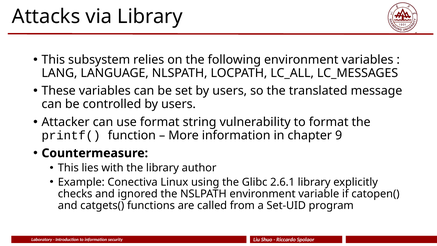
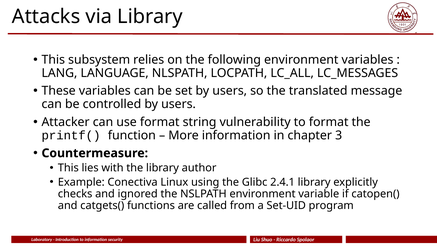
9: 9 -> 3
2.6.1: 2.6.1 -> 2.4.1
